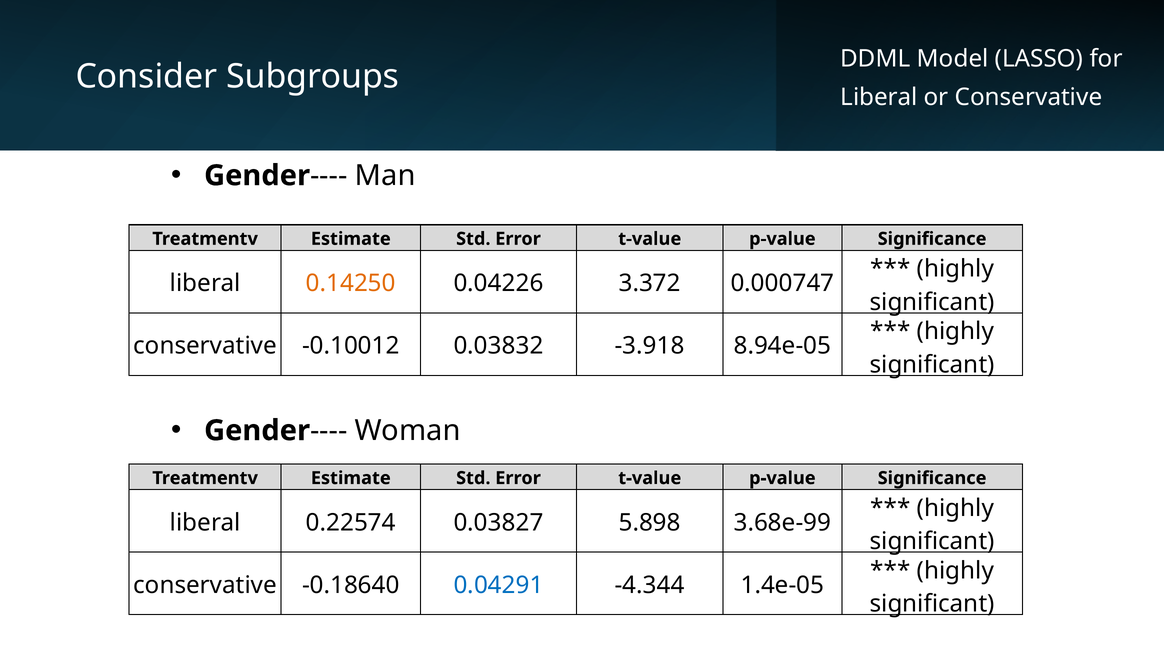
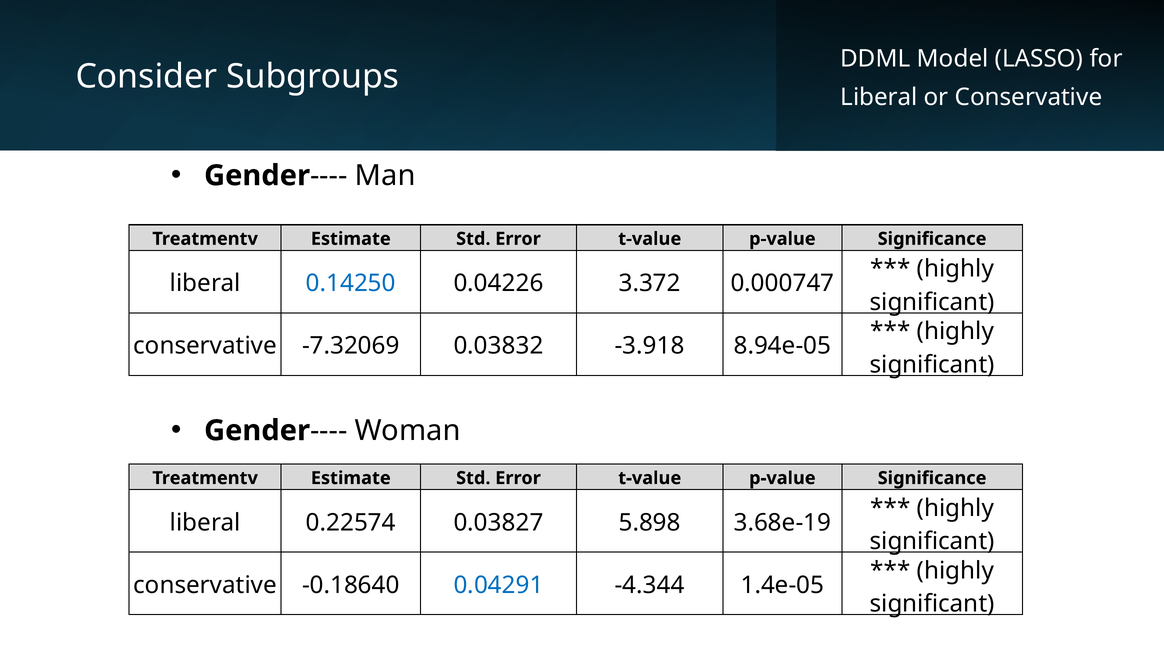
0.14250 colour: orange -> blue
-0.10012: -0.10012 -> -7.32069
3.68e-99: 3.68e-99 -> 3.68e-19
